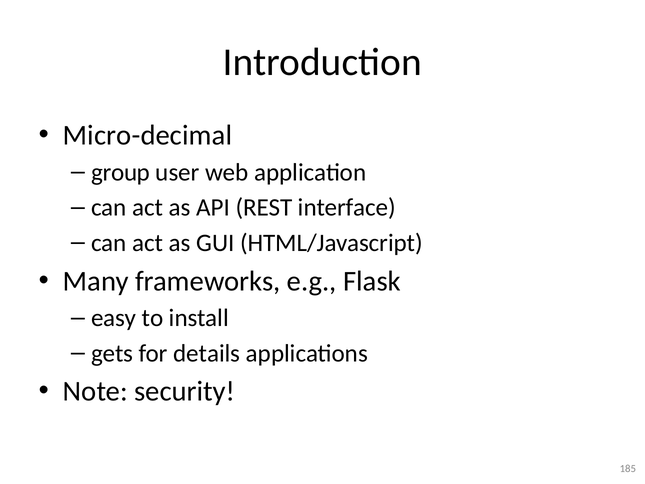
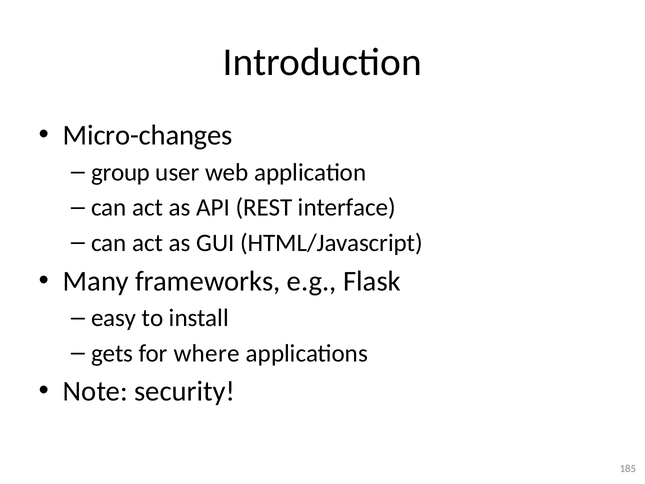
Micro-decimal: Micro-decimal -> Micro-changes
details: details -> where
